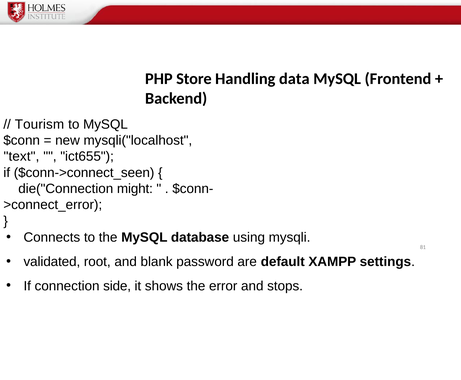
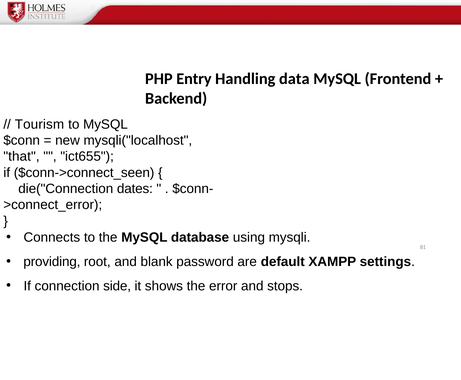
Store: Store -> Entry
text: text -> that
might: might -> dates
validated: validated -> providing
